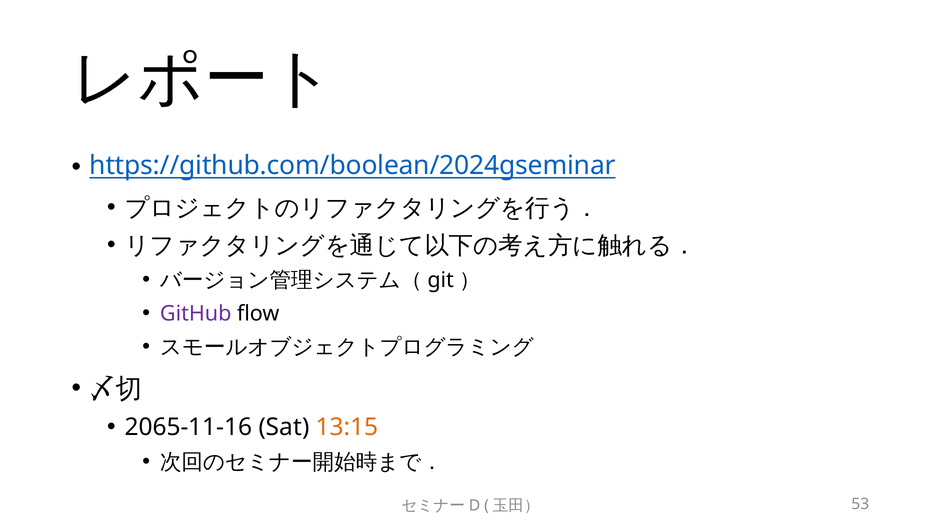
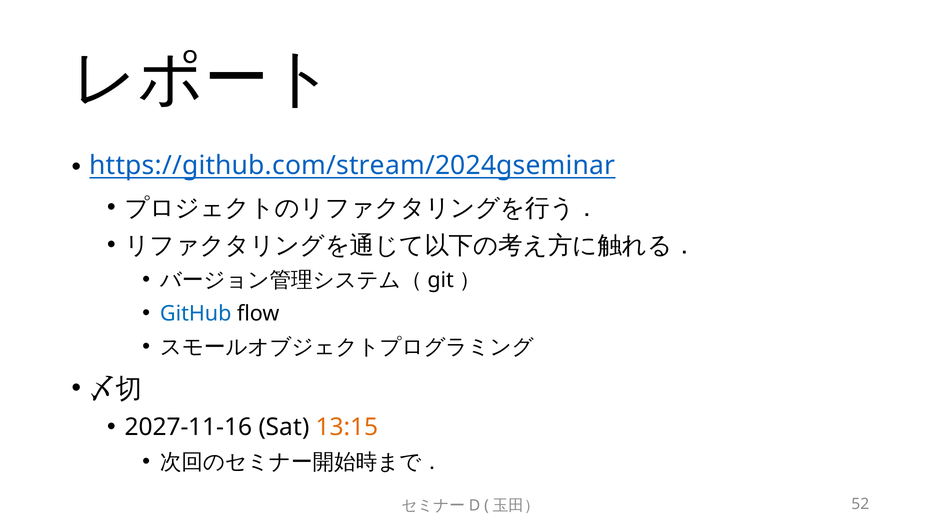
https://github.com/boolean/2024gseminar: https://github.com/boolean/2024gseminar -> https://github.com/stream/2024gseminar
GitHub colour: purple -> blue
2065-11-16: 2065-11-16 -> 2027-11-16
53: 53 -> 52
